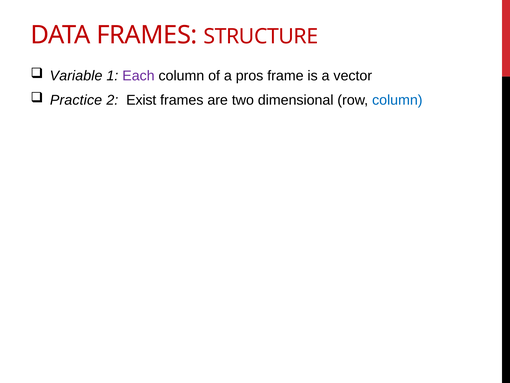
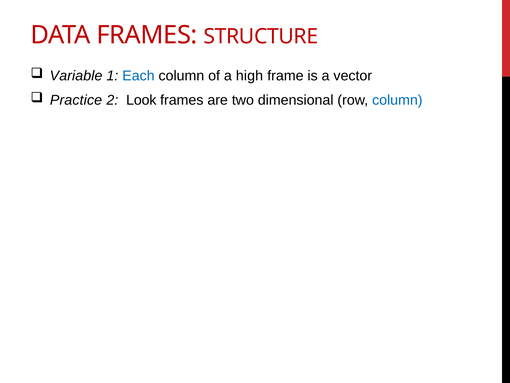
Each colour: purple -> blue
pros: pros -> high
Exist: Exist -> Look
